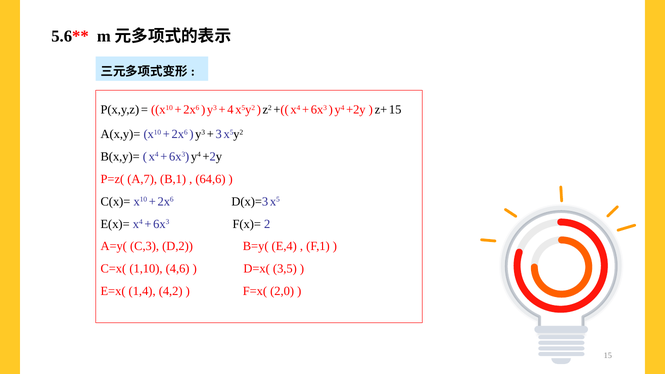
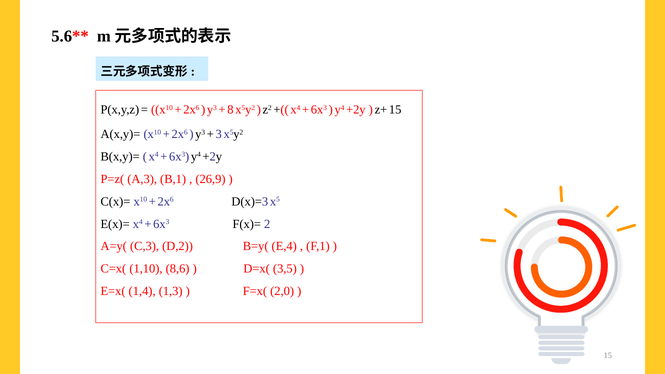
4: 4 -> 8
A,7: A,7 -> A,3
64,6: 64,6 -> 26,9
4,6: 4,6 -> 8,6
4,2: 4,2 -> 1,3
